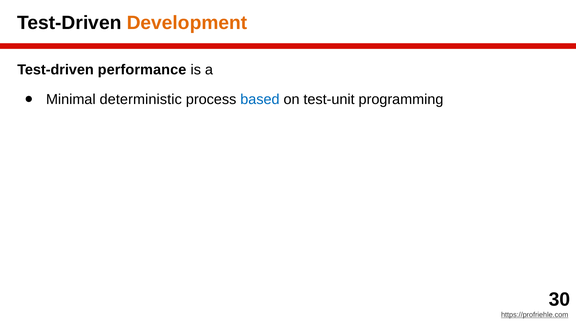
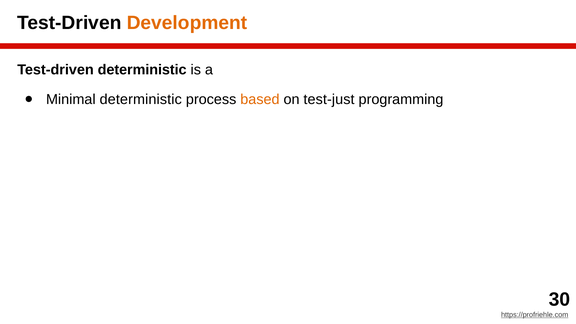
Test-driven performance: performance -> deterministic
based colour: blue -> orange
test-unit: test-unit -> test-just
